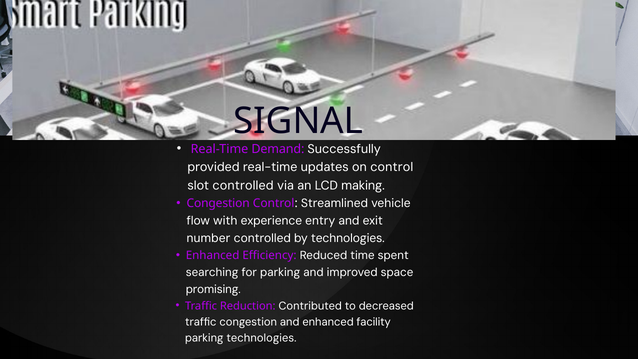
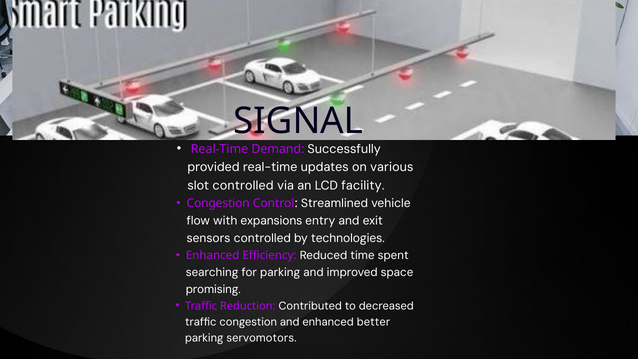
on control: control -> various
making: making -> facility
experience: experience -> expansions
number: number -> sensors
facility: facility -> better
parking technologies: technologies -> servomotors
